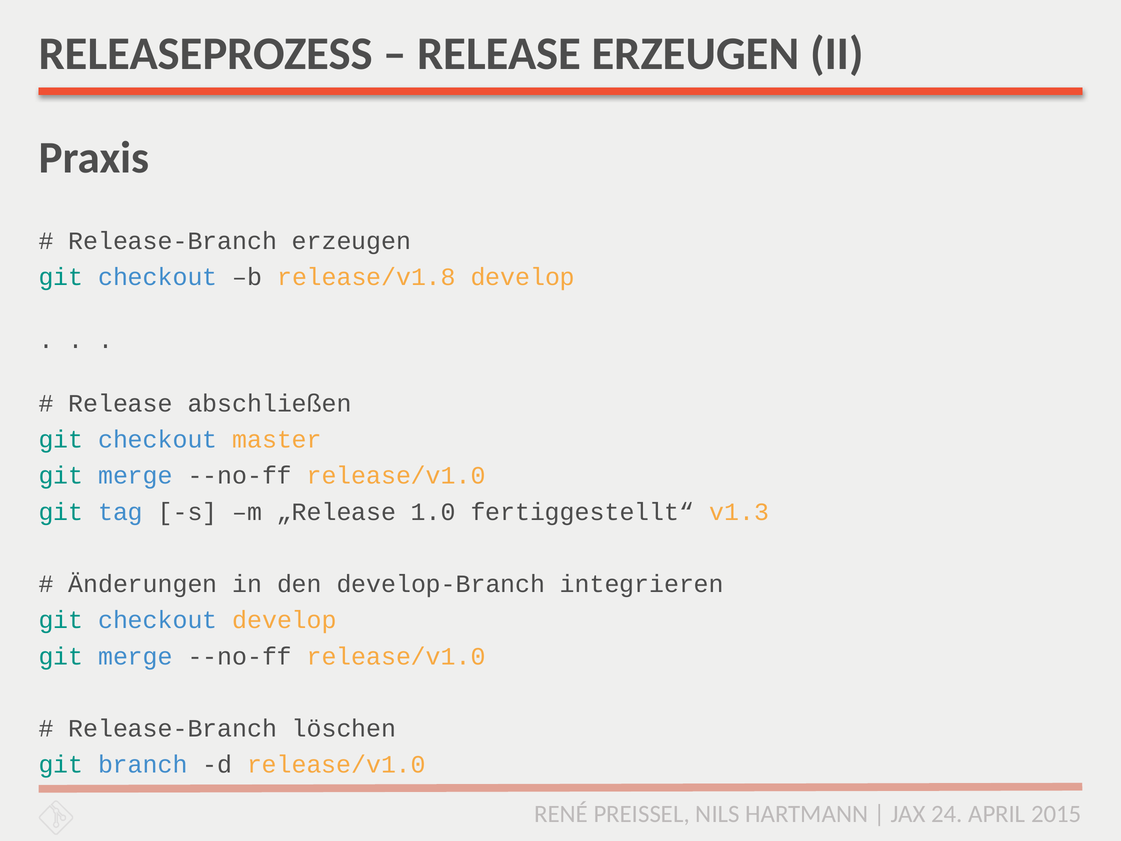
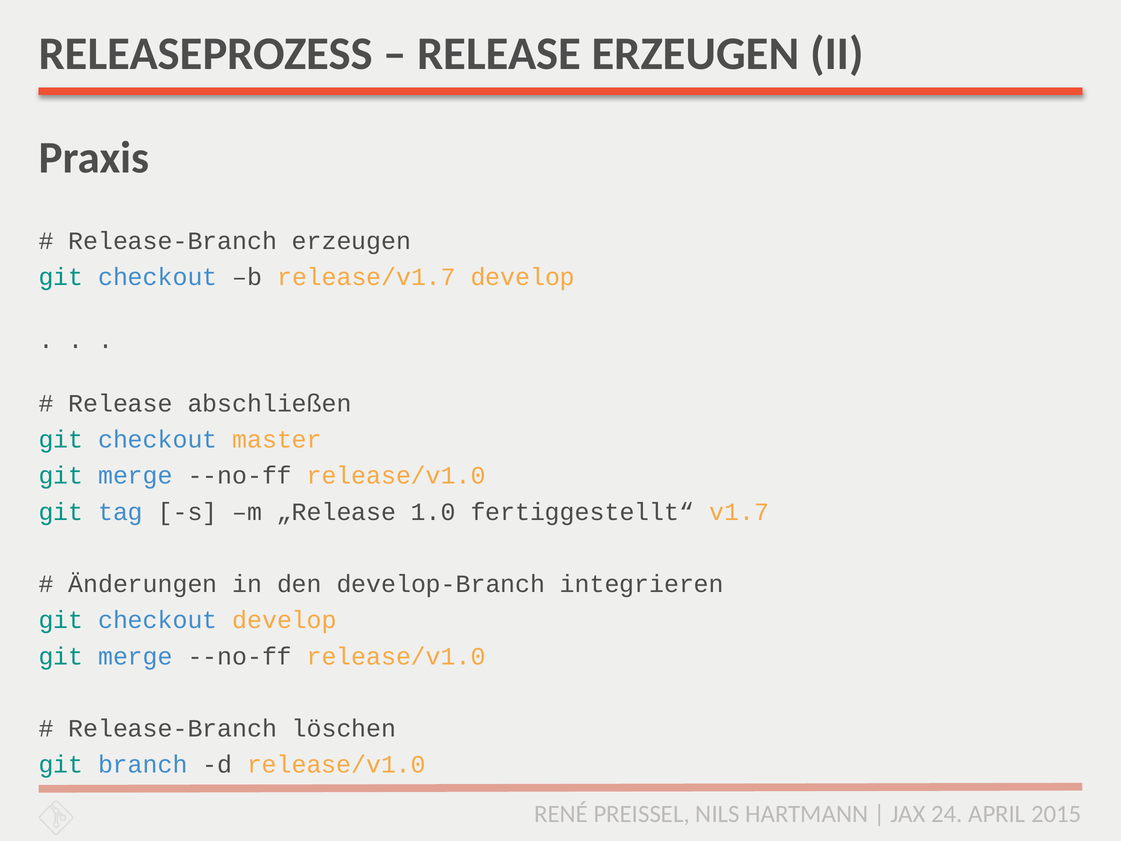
release/v1.8: release/v1.8 -> release/v1.7
v1.3: v1.3 -> v1.7
